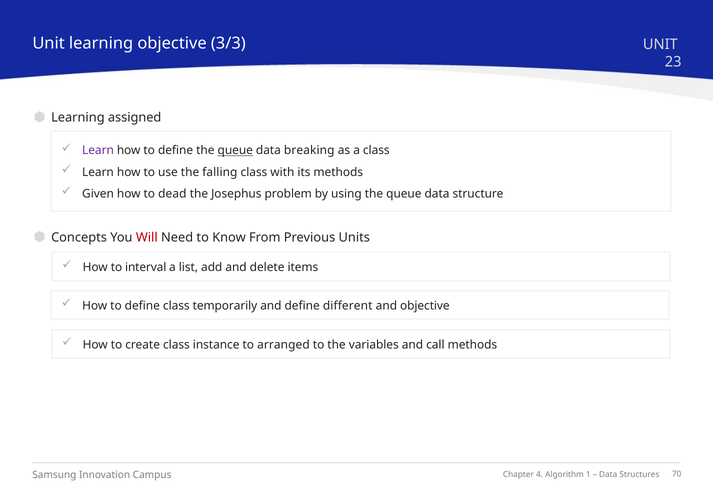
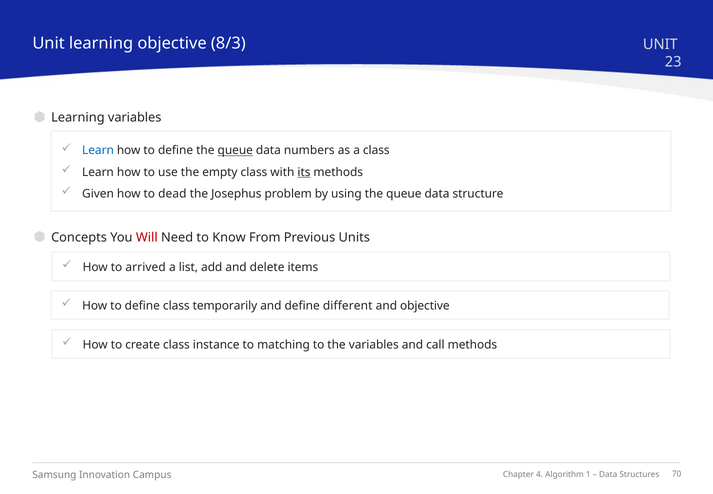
3/3: 3/3 -> 8/3
Learning assigned: assigned -> variables
Learn at (98, 150) colour: purple -> blue
breaking: breaking -> numbers
falling: falling -> empty
its underline: none -> present
interval: interval -> arrived
arranged: arranged -> matching
